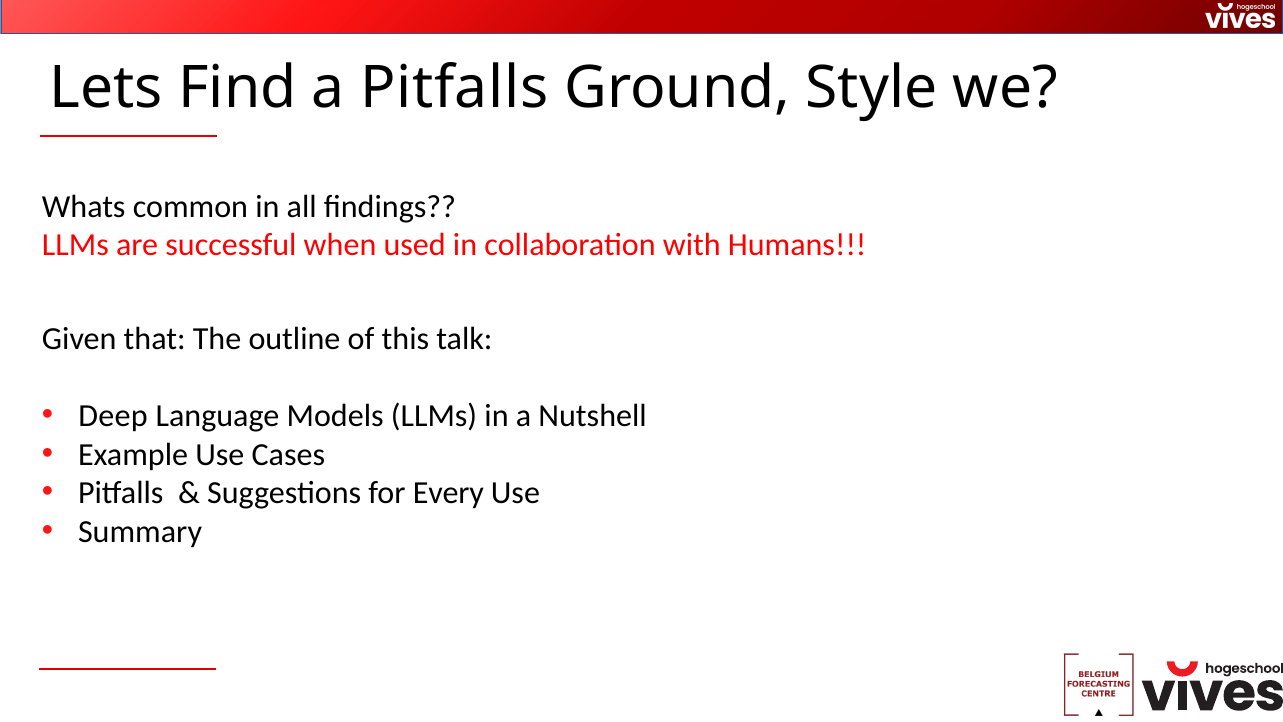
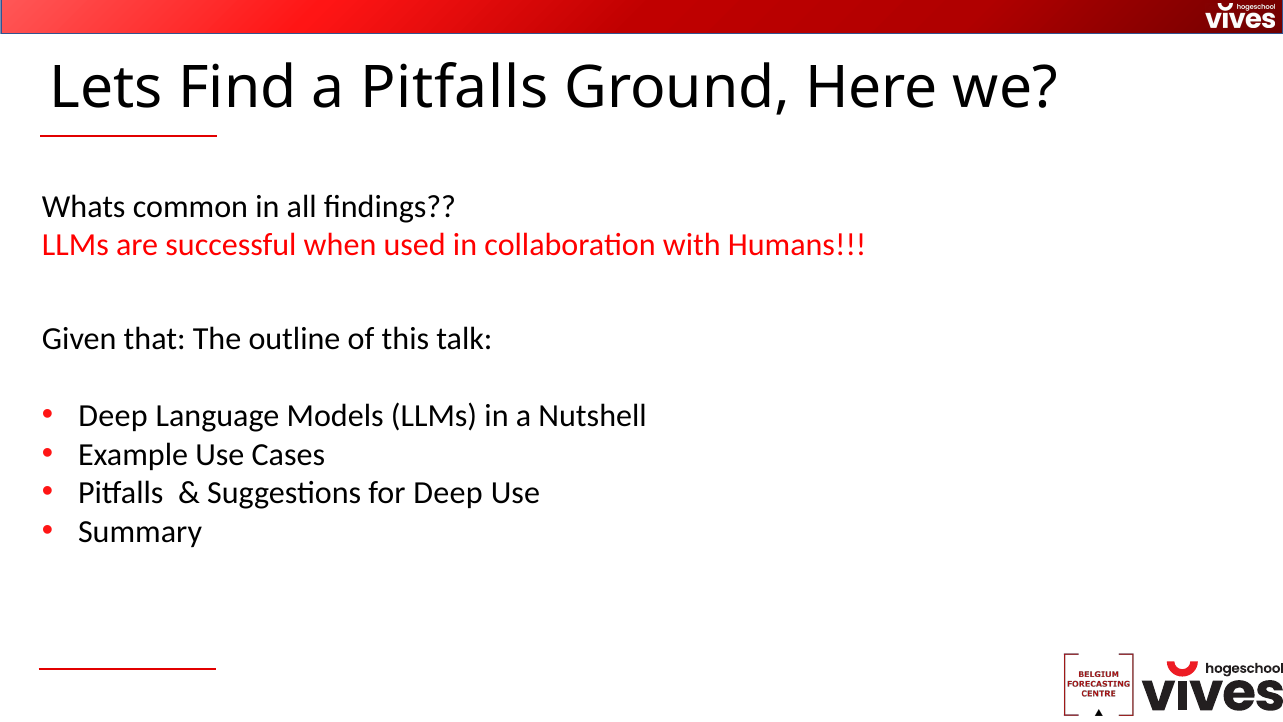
Style: Style -> Here
for Every: Every -> Deep
